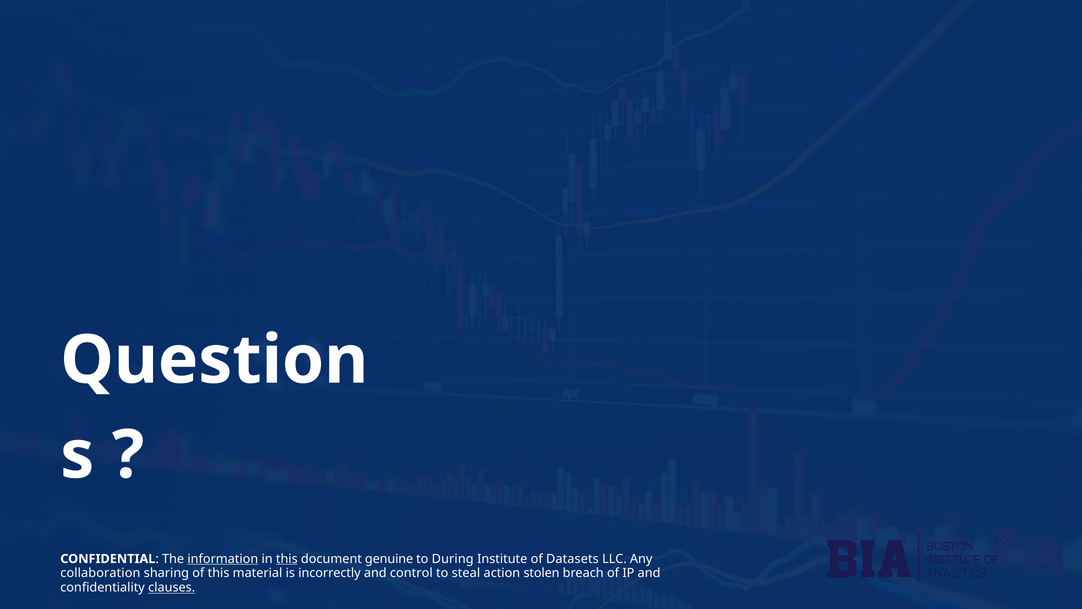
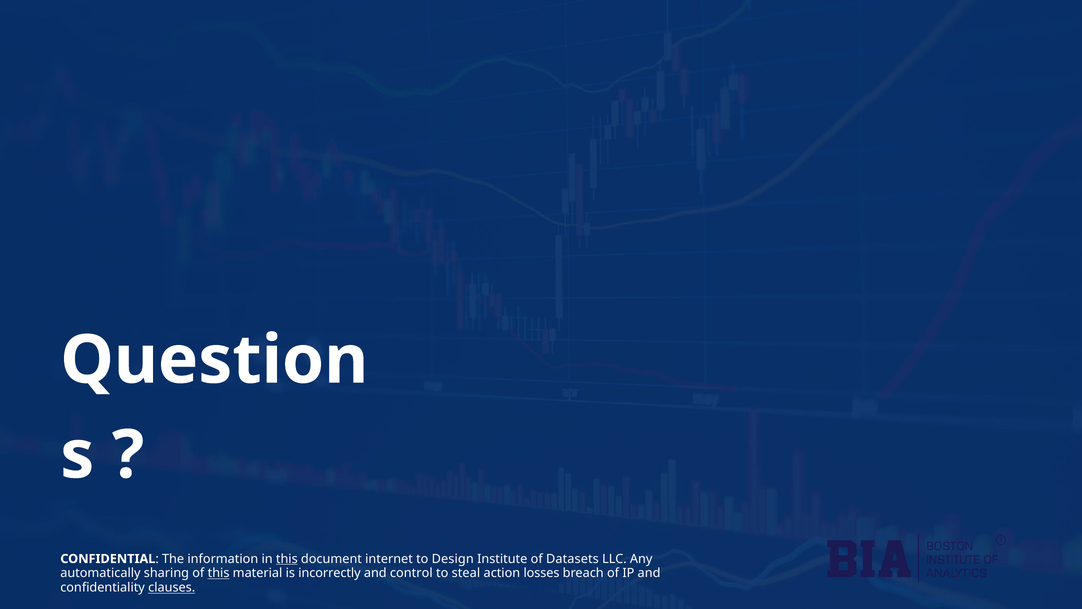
information underline: present -> none
genuine: genuine -> internet
During: During -> Design
collaboration: collaboration -> automatically
this at (219, 573) underline: none -> present
stolen: stolen -> losses
